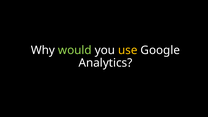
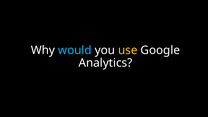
would colour: light green -> light blue
